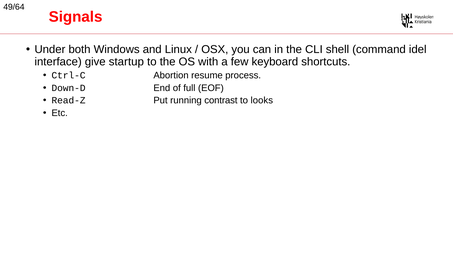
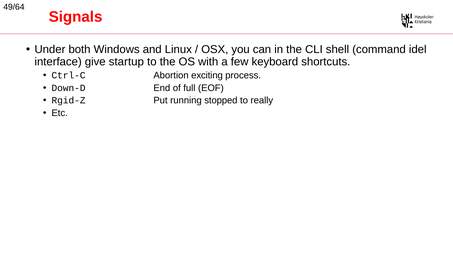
resume: resume -> exciting
Read-Z: Read-Z -> Rgid-Z
contrast: contrast -> stopped
looks: looks -> really
